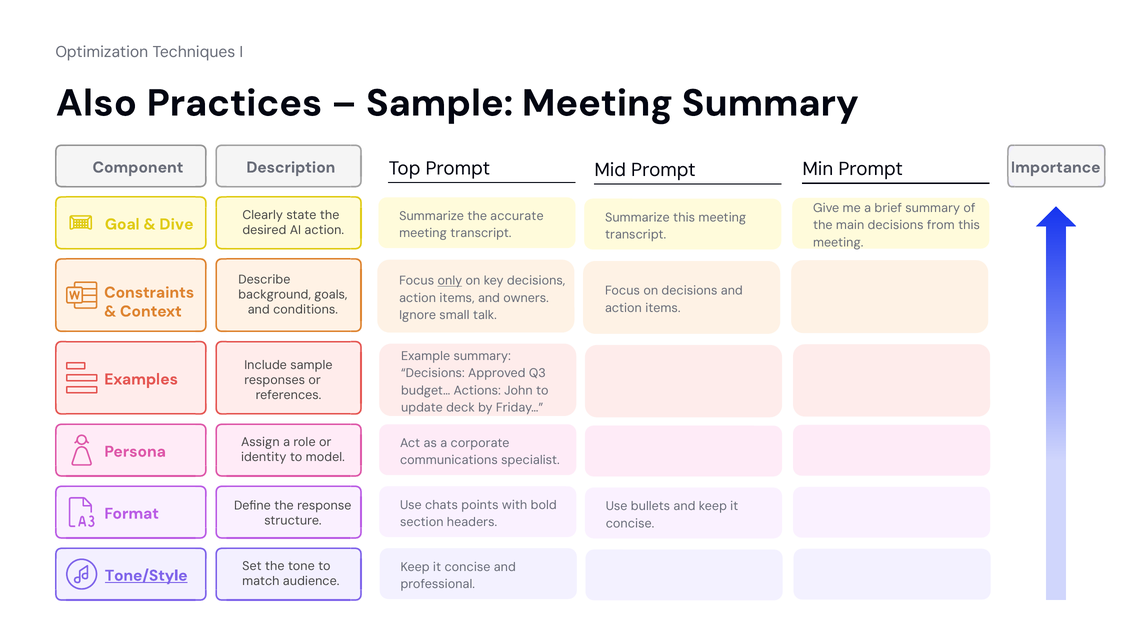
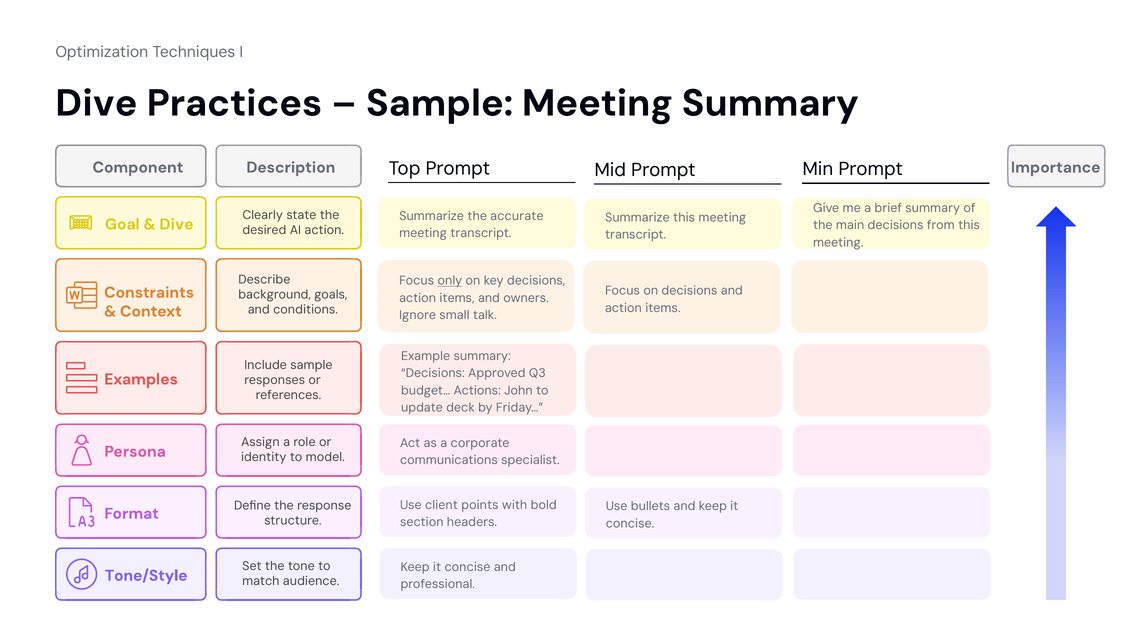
Also at (96, 103): Also -> Dive
chats: chats -> client
Tone/Style underline: present -> none
